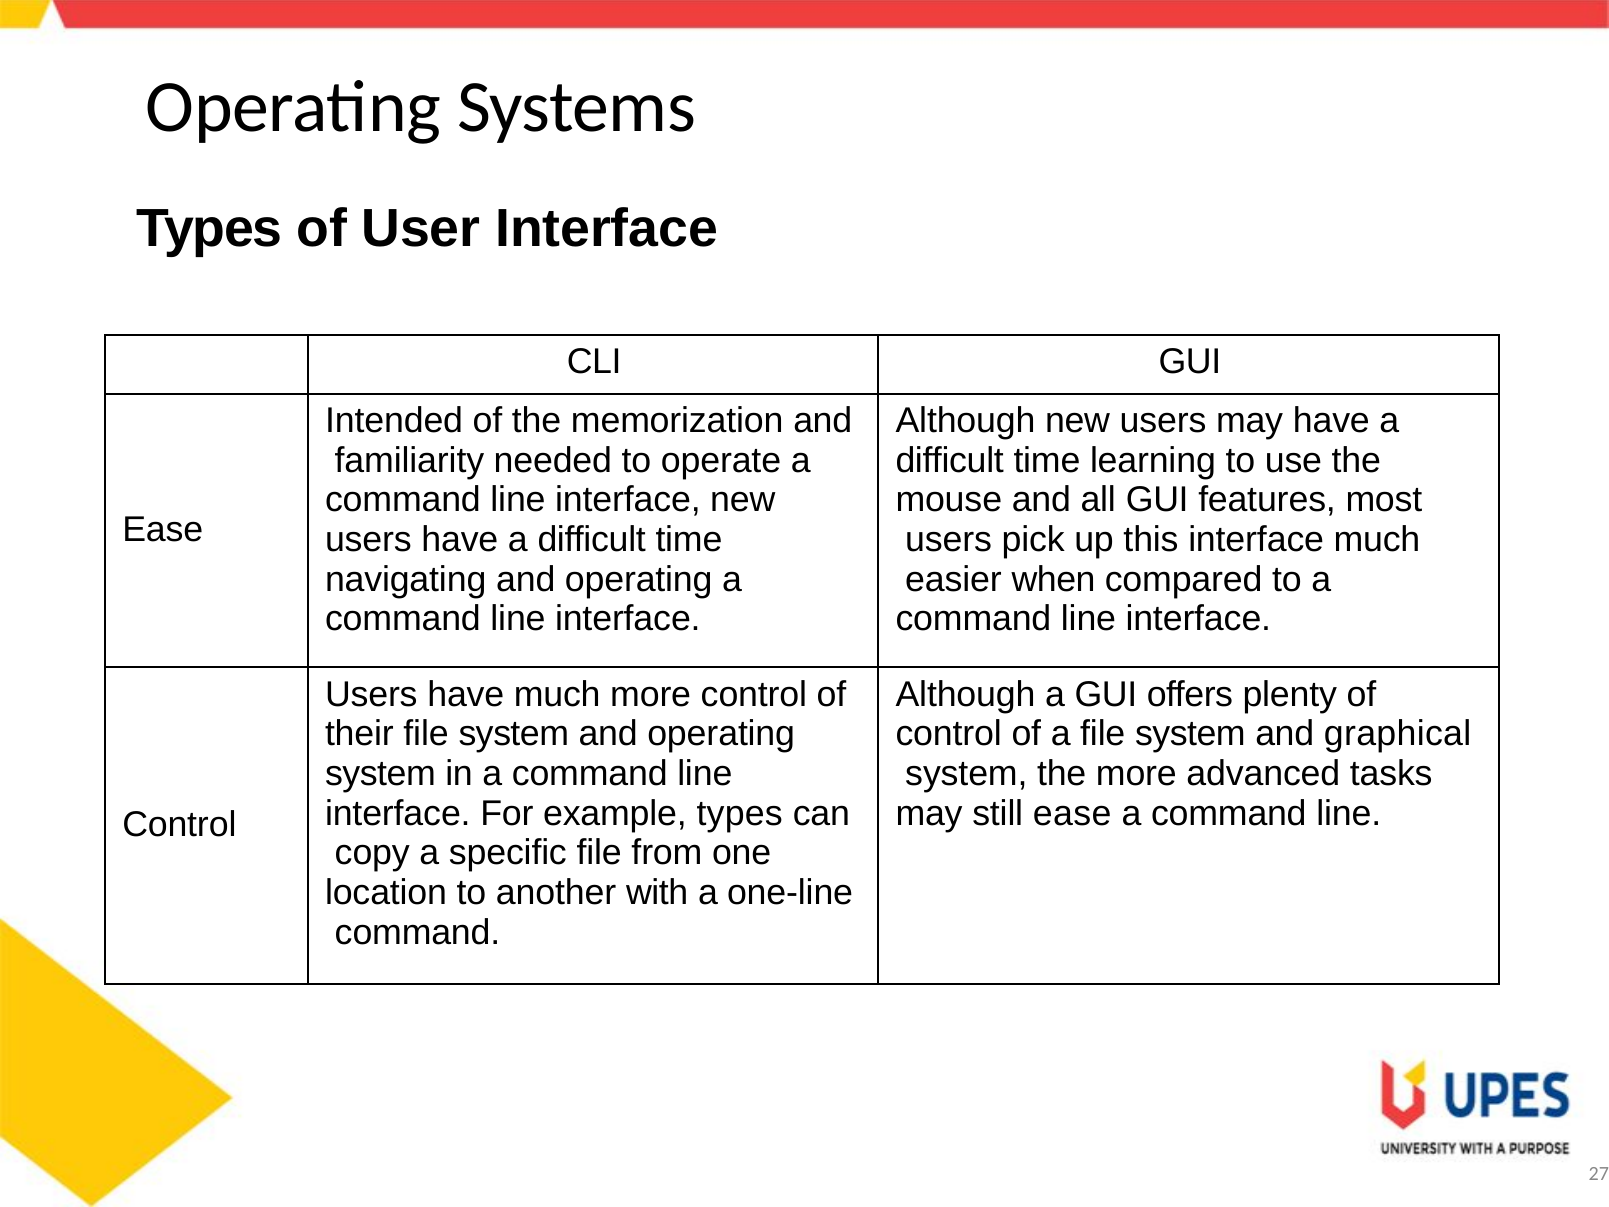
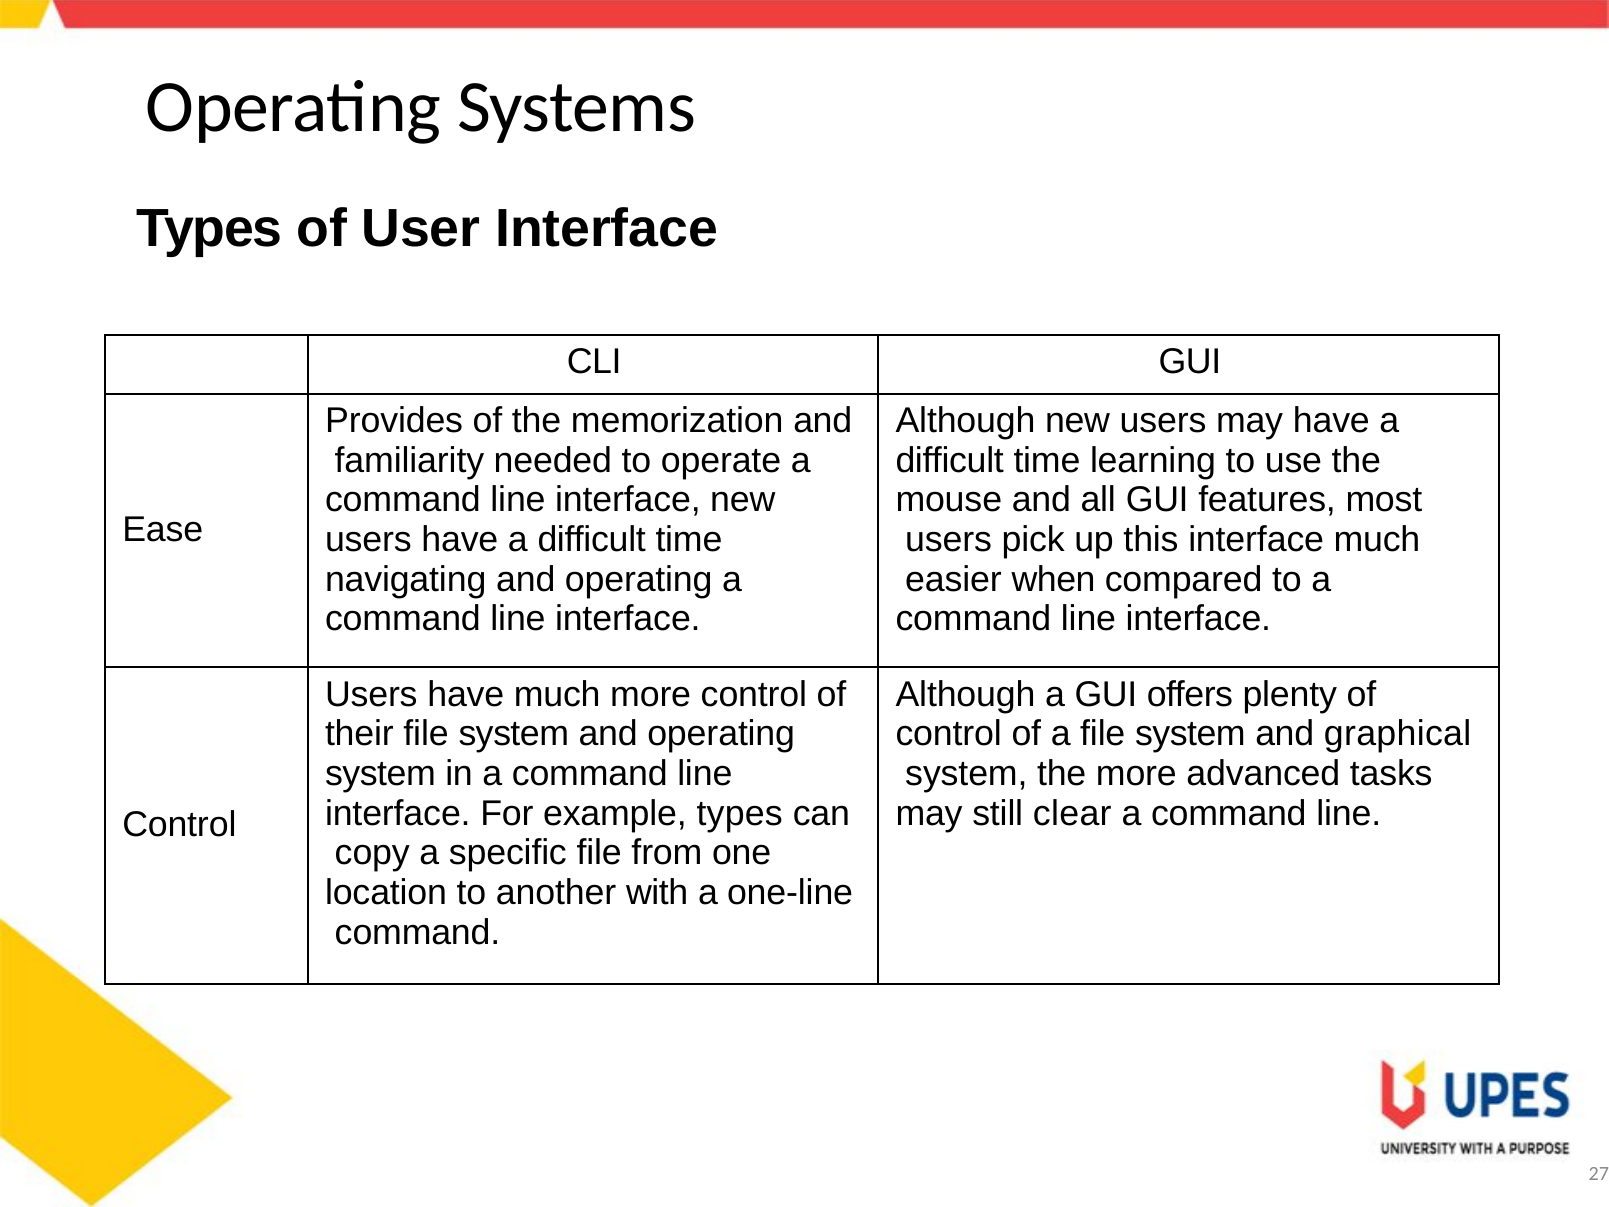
Intended: Intended -> Provides
still ease: ease -> clear
